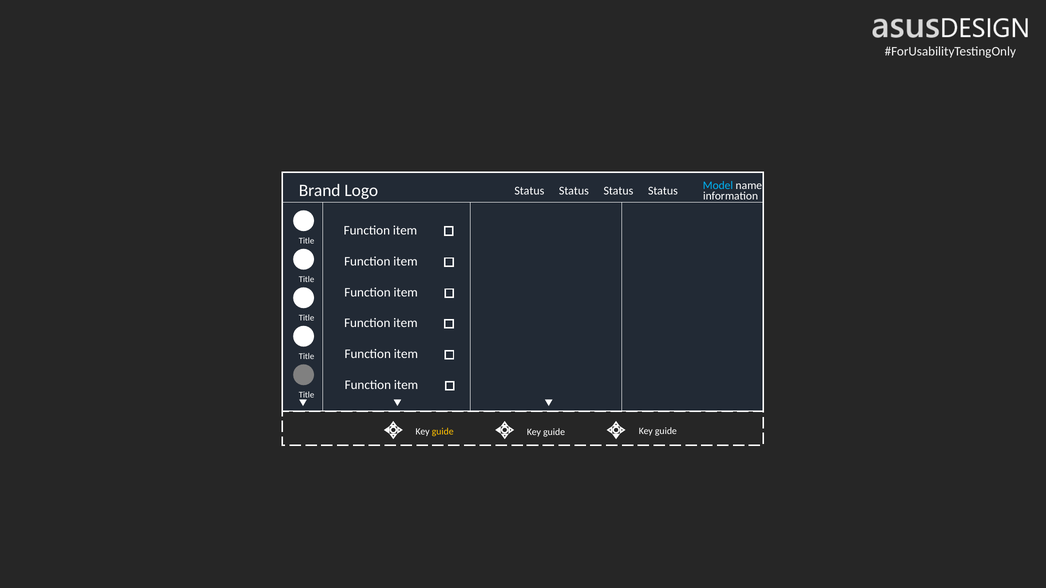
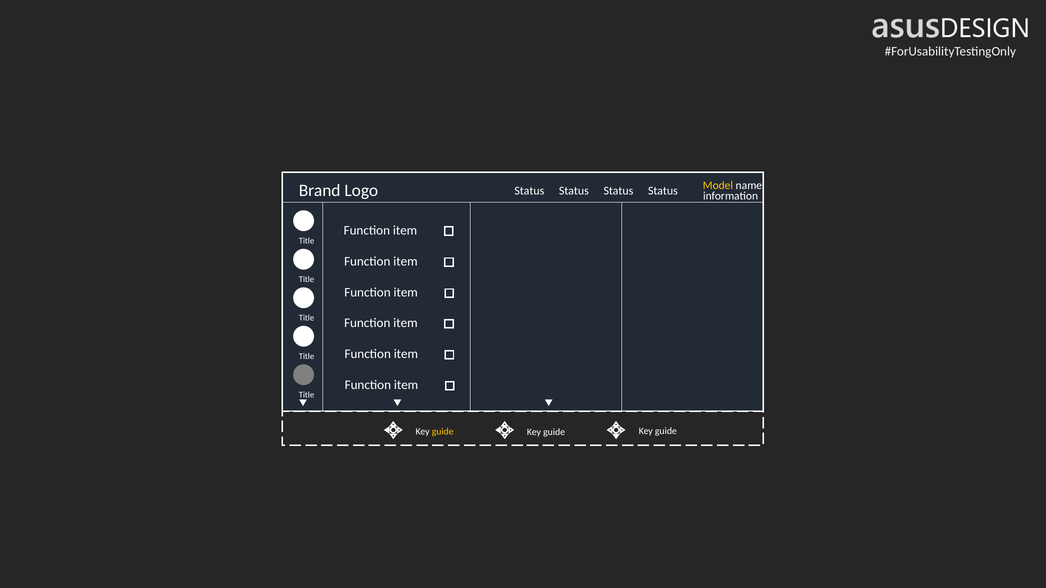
Model colour: light blue -> yellow
